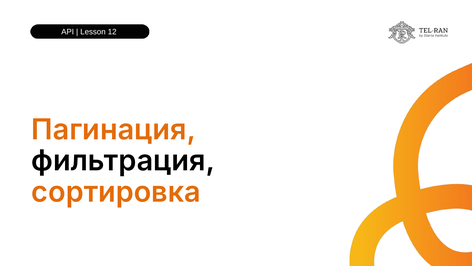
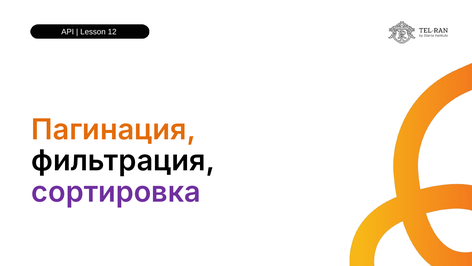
сортировка colour: orange -> purple
